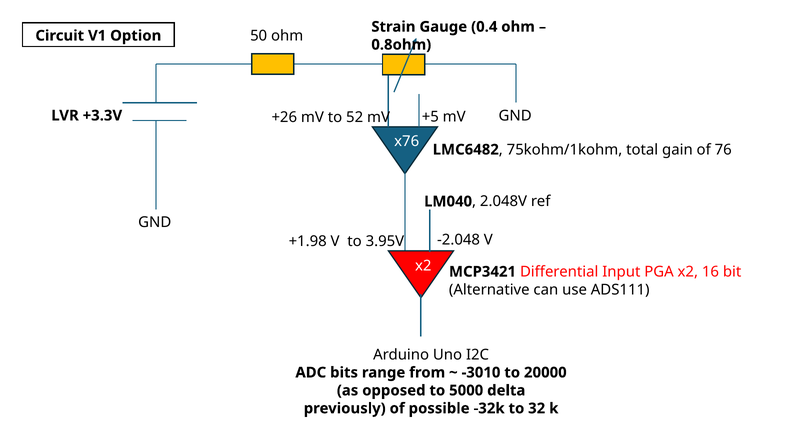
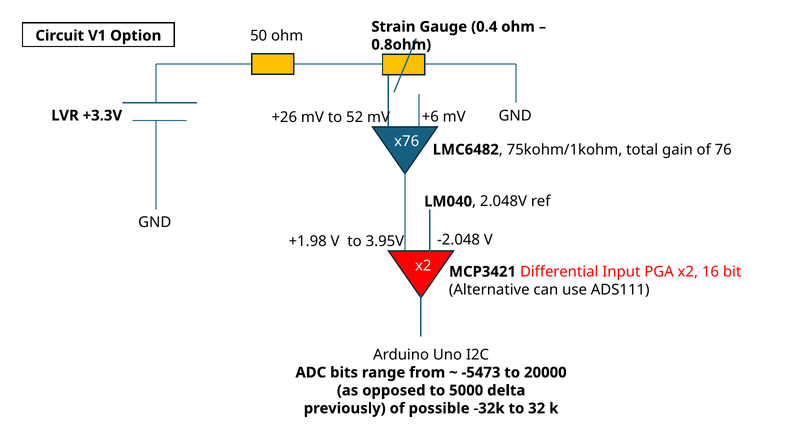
+5: +5 -> +6
-3010: -3010 -> -5473
